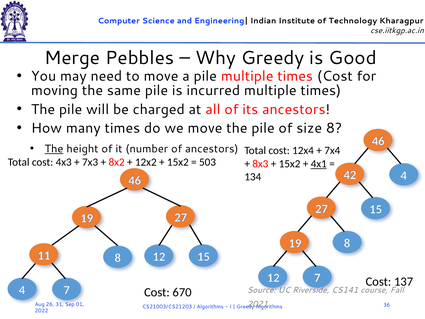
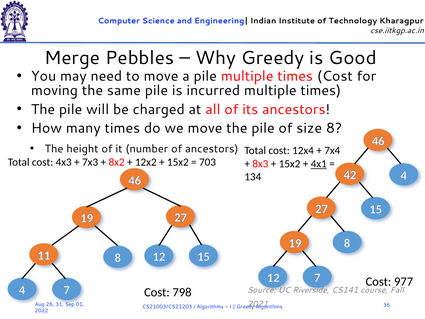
The at (54, 149) underline: present -> none
503: 503 -> 703
137: 137 -> 977
670: 670 -> 798
